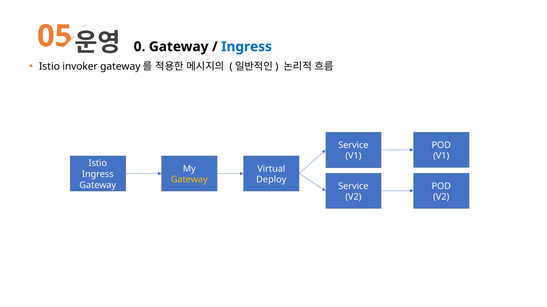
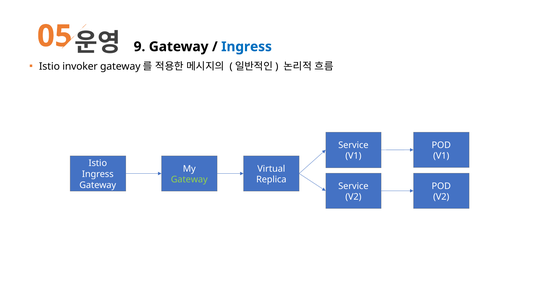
0: 0 -> 9
Gateway at (189, 180) colour: yellow -> light green
Deploy: Deploy -> Replica
